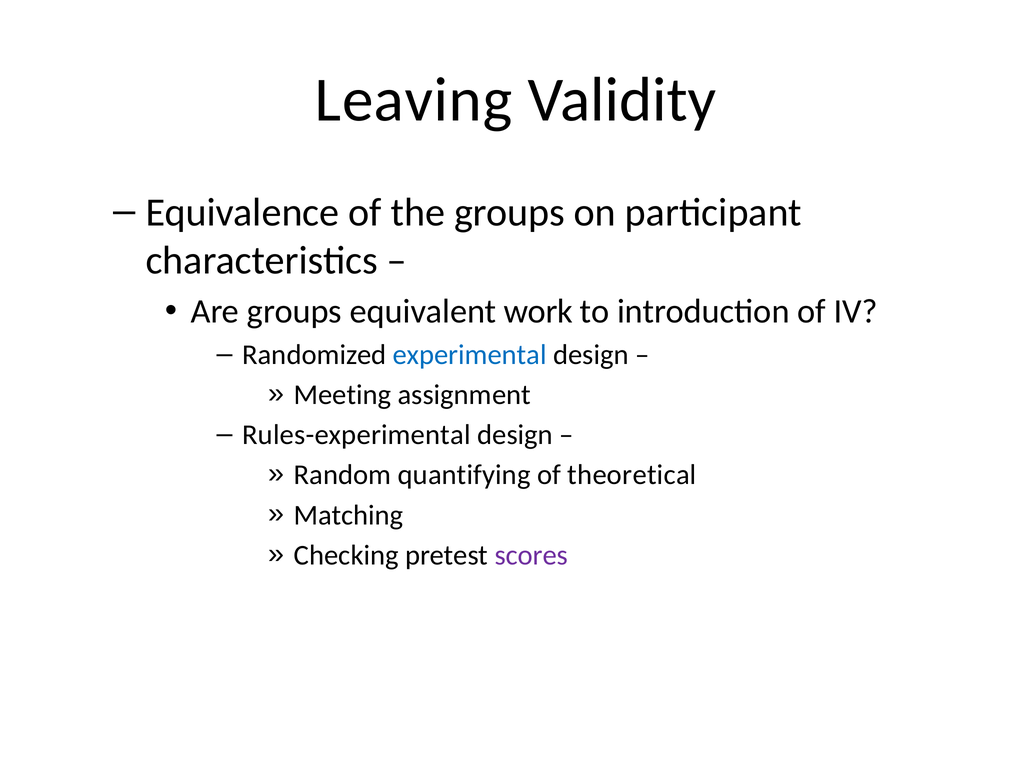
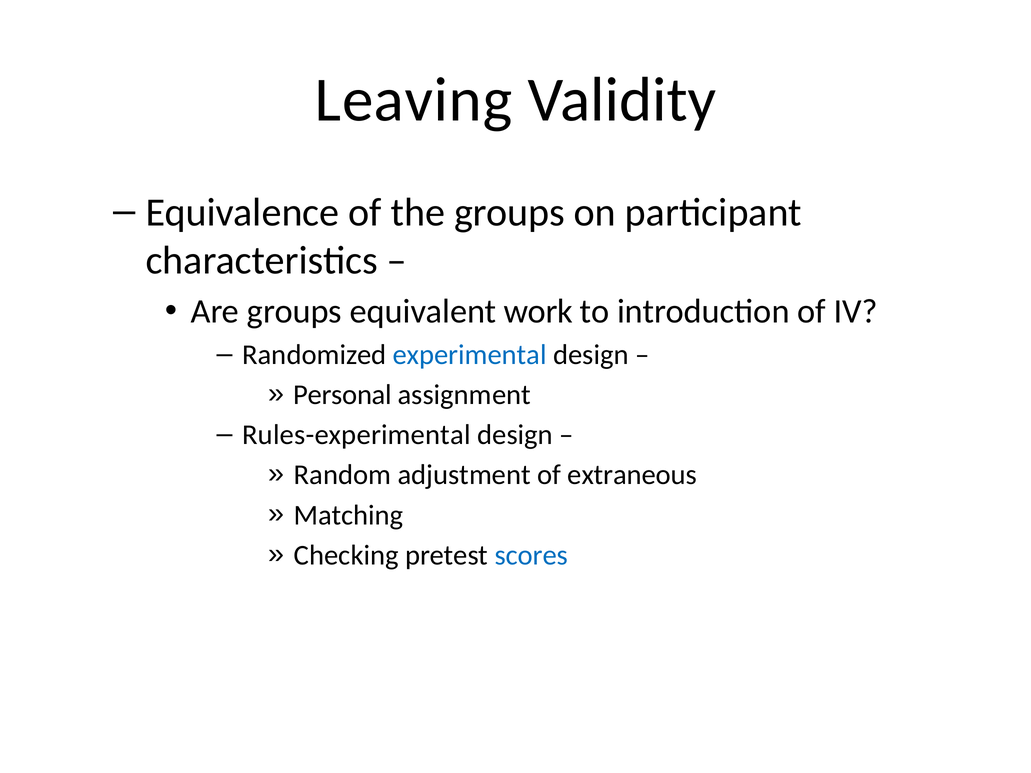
Meeting: Meeting -> Personal
quantifying: quantifying -> adjustment
theoretical: theoretical -> extraneous
scores colour: purple -> blue
